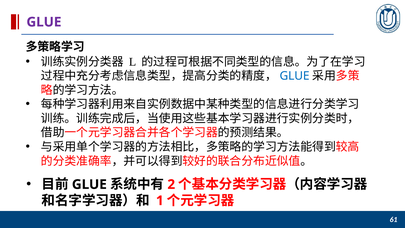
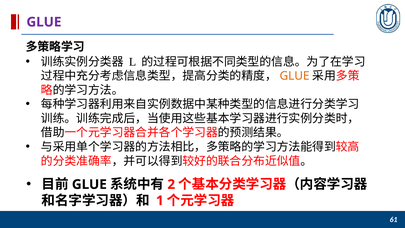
GLUE at (295, 76) colour: blue -> orange
